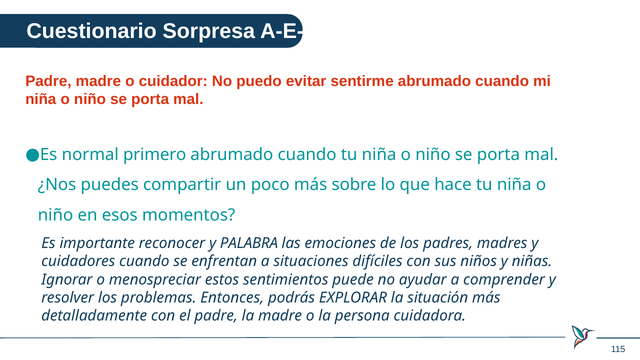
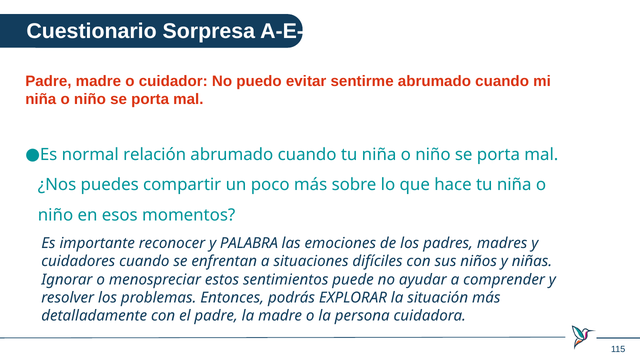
primero: primero -> relación
